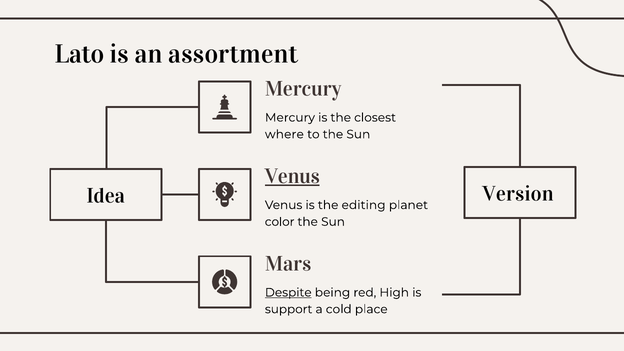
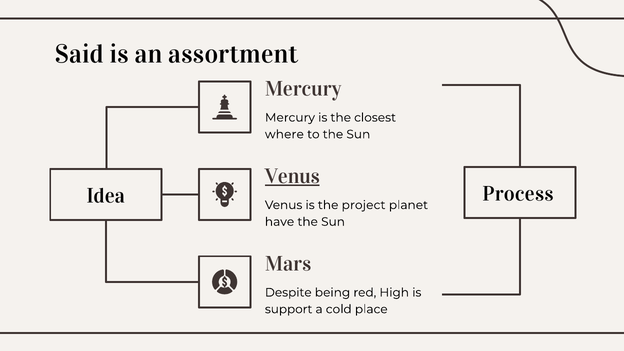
Lato: Lato -> Said
Version: Version -> Process
editing: editing -> project
color: color -> have
Despite underline: present -> none
